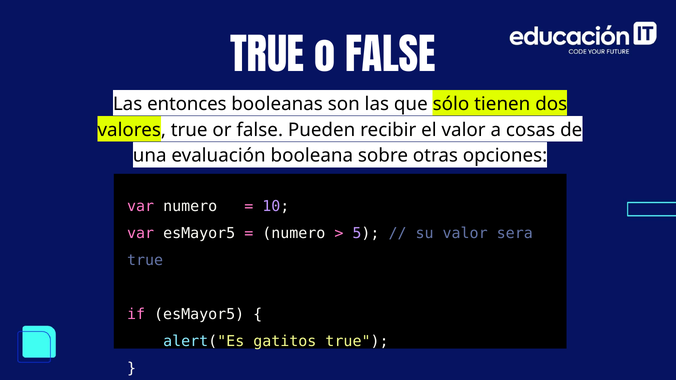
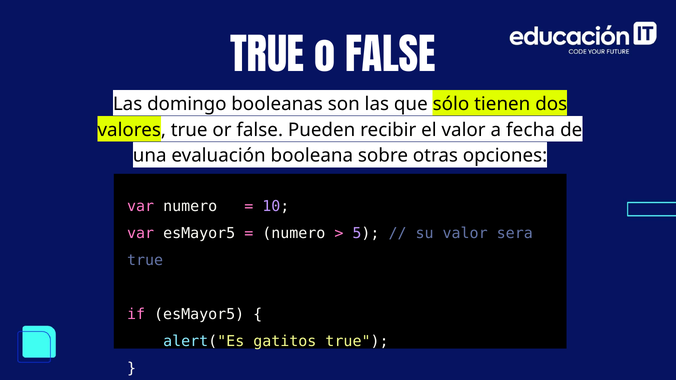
entonces: entonces -> domingo
cosas: cosas -> fecha
